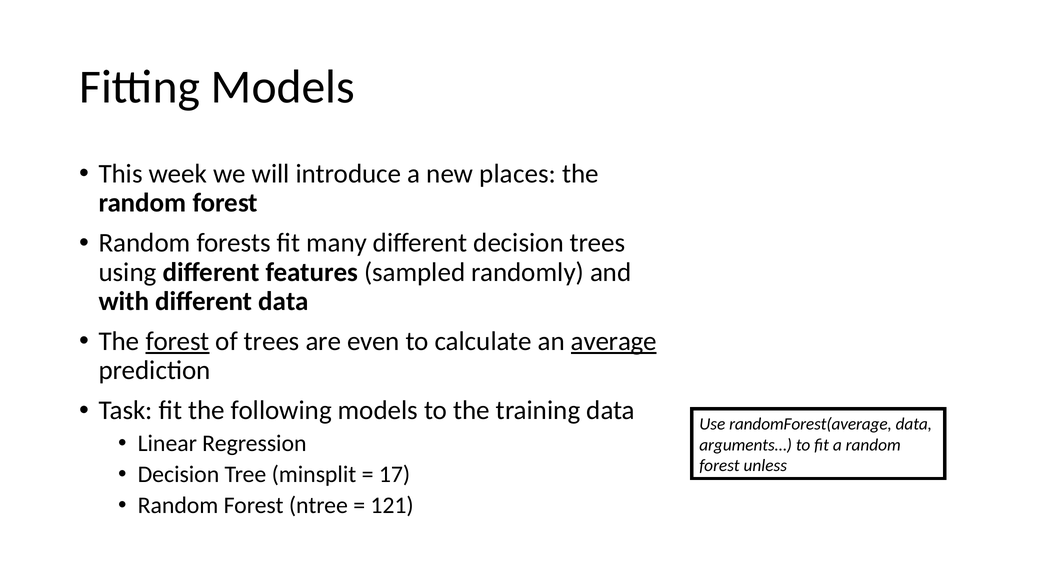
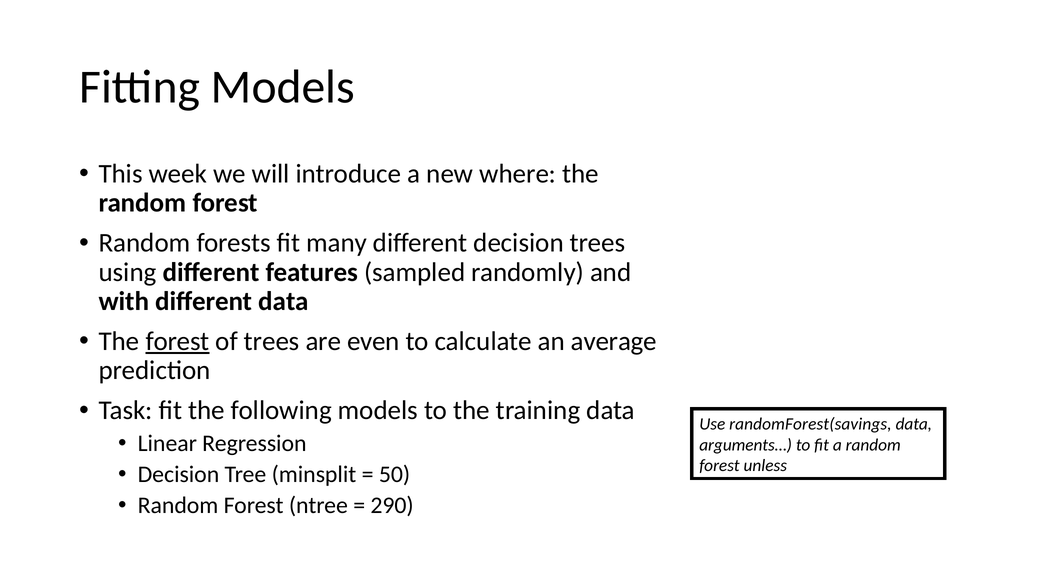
places: places -> where
average underline: present -> none
randomForest(average: randomForest(average -> randomForest(savings
17: 17 -> 50
121: 121 -> 290
